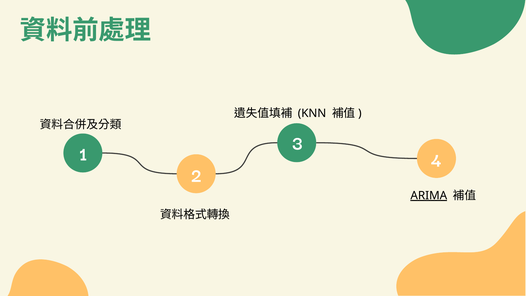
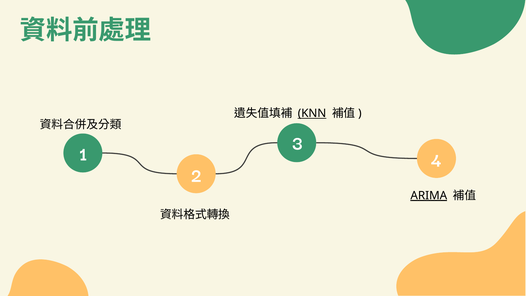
KNN underline: none -> present
